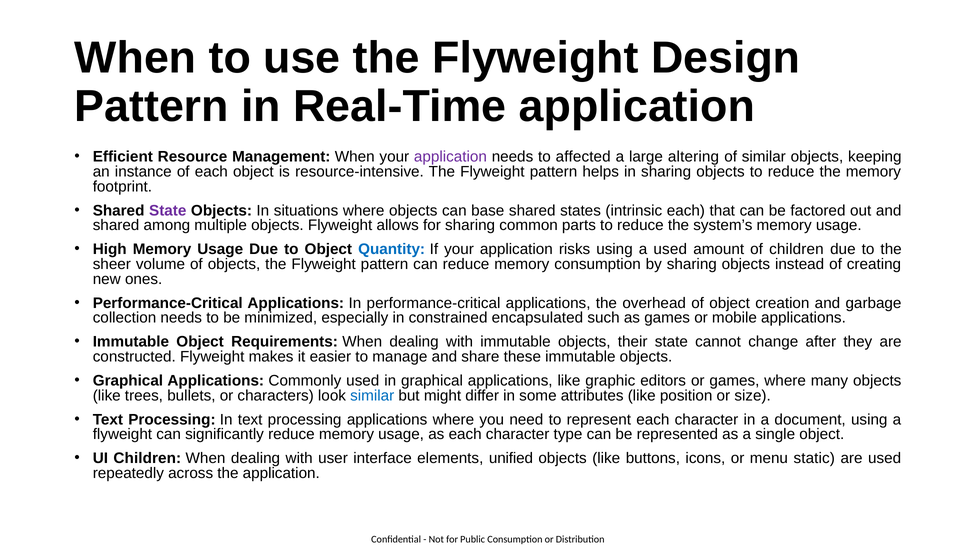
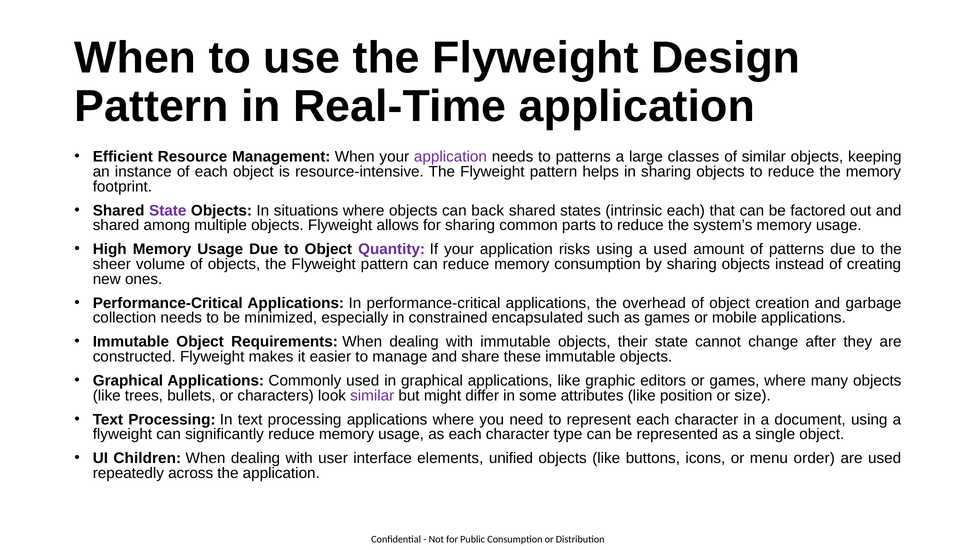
to affected: affected -> patterns
altering: altering -> classes
base: base -> back
Quantity colour: blue -> purple
of children: children -> patterns
similar at (372, 395) colour: blue -> purple
static: static -> order
